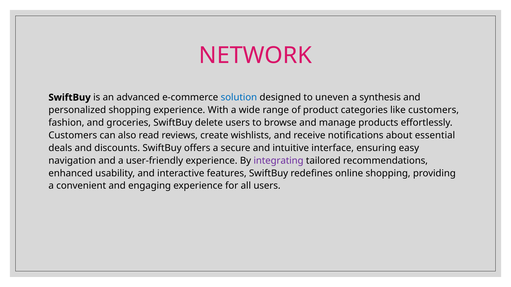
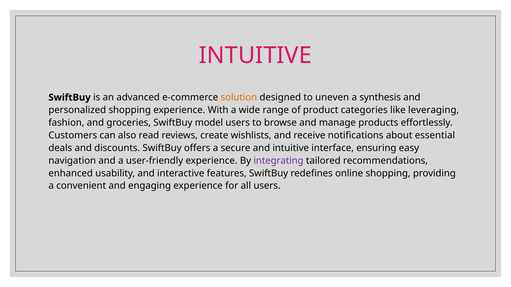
NETWORK at (255, 56): NETWORK -> INTUITIVE
solution colour: blue -> orange
like customers: customers -> leveraging
delete: delete -> model
